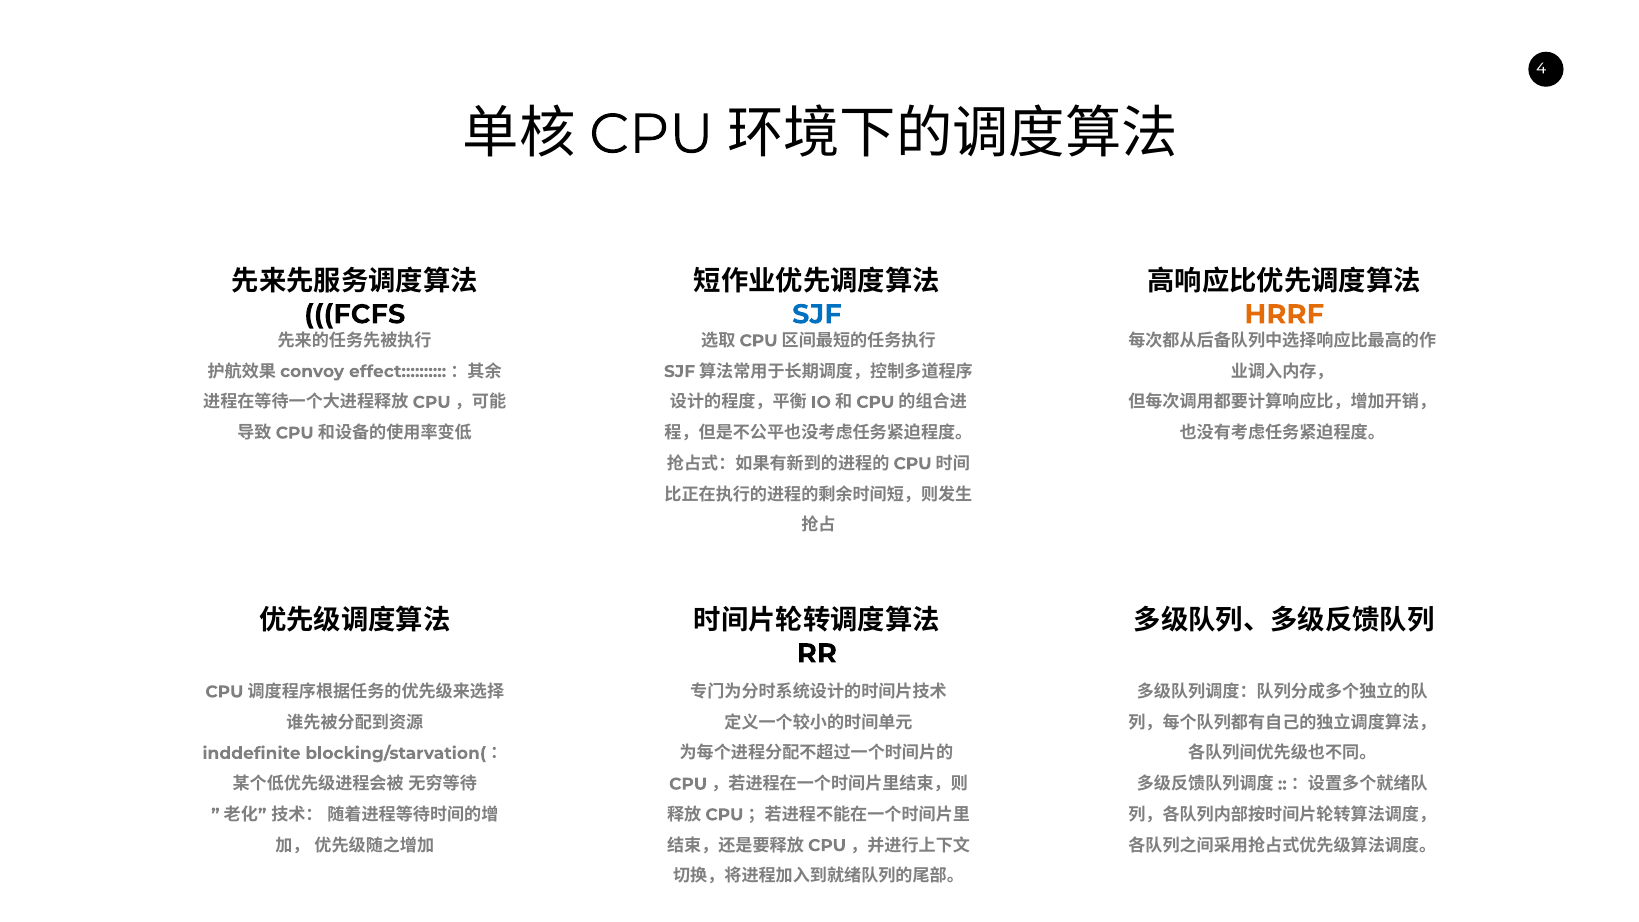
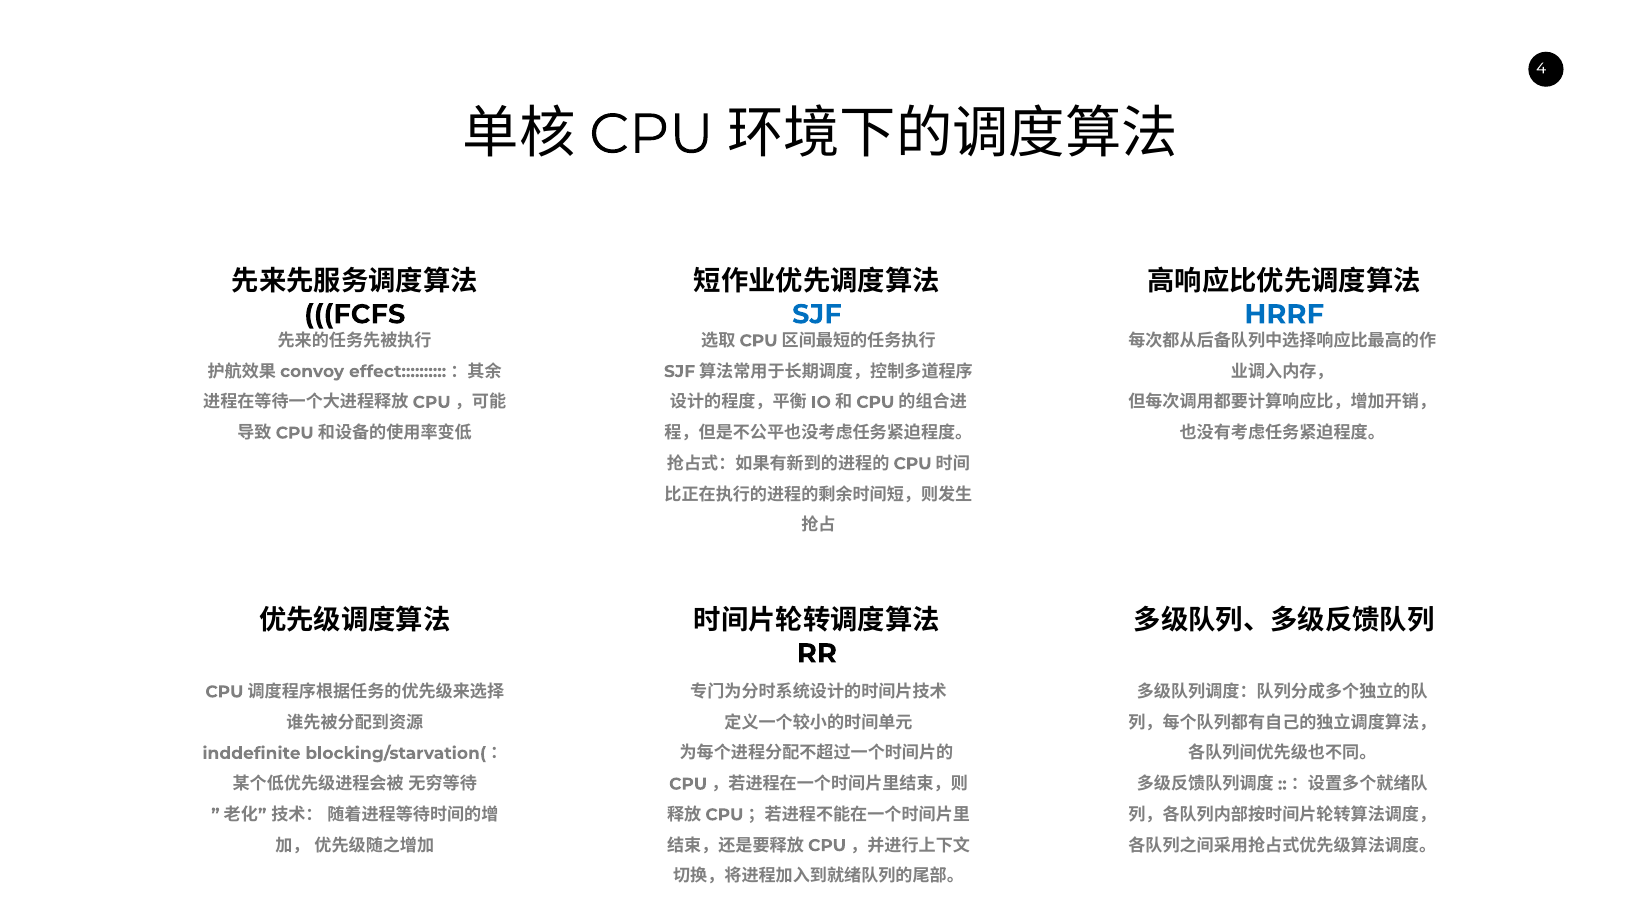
HRRF colour: orange -> blue
